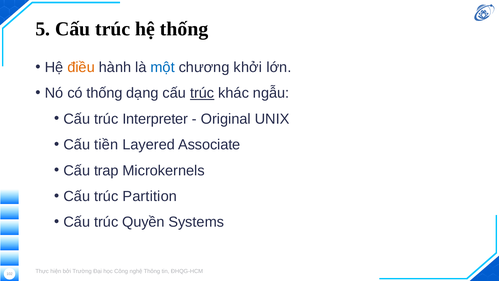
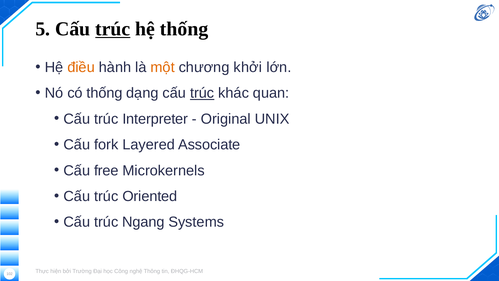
trúc at (113, 29) underline: none -> present
một colour: blue -> orange
ngẫu: ngẫu -> quan
tiền: tiền -> fork
trap: trap -> free
Partition: Partition -> Oriented
Quyền: Quyền -> Ngang
